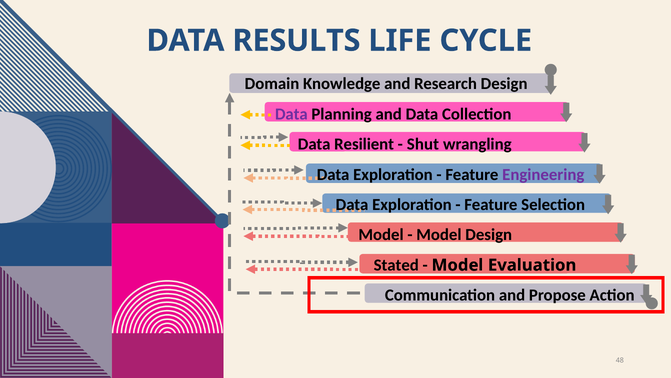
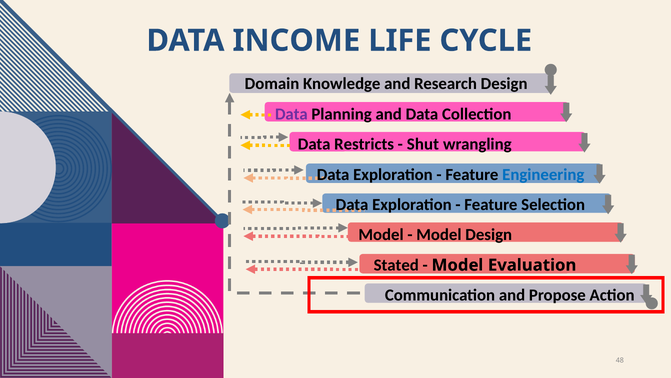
RESULTS: RESULTS -> INCOME
Resilient: Resilient -> Restricts
Engineering colour: purple -> blue
